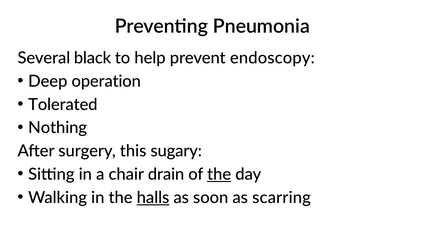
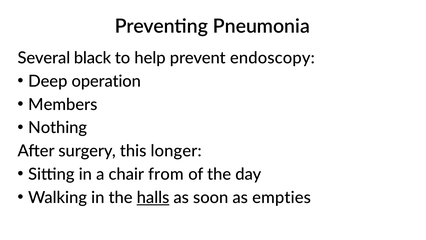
Tolerated: Tolerated -> Members
sugary: sugary -> longer
drain: drain -> from
the at (219, 174) underline: present -> none
scarring: scarring -> empties
